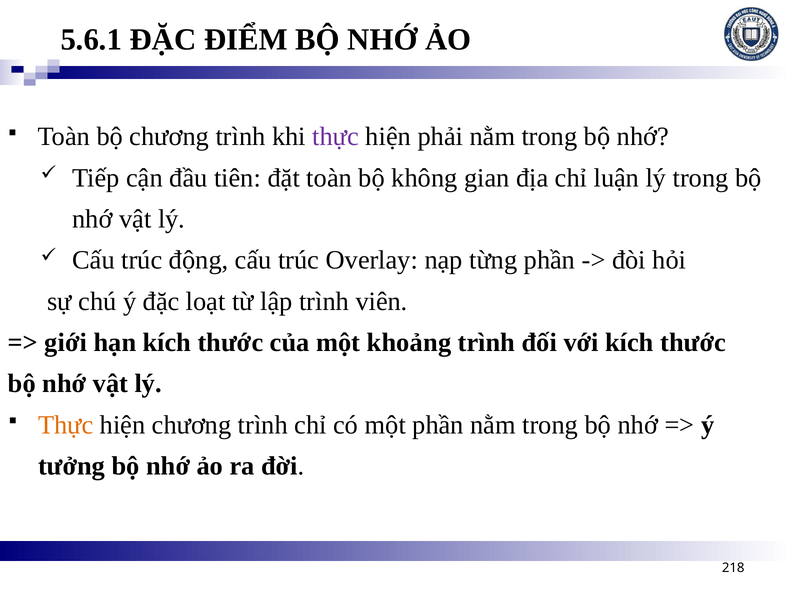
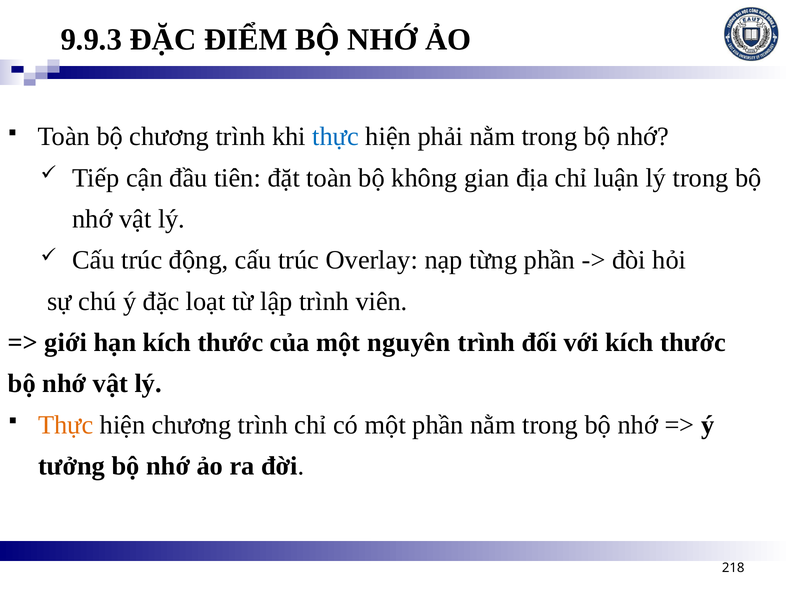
5.6.1: 5.6.1 -> 9.9.3
thực at (336, 137) colour: purple -> blue
khoảng: khoảng -> nguyên
